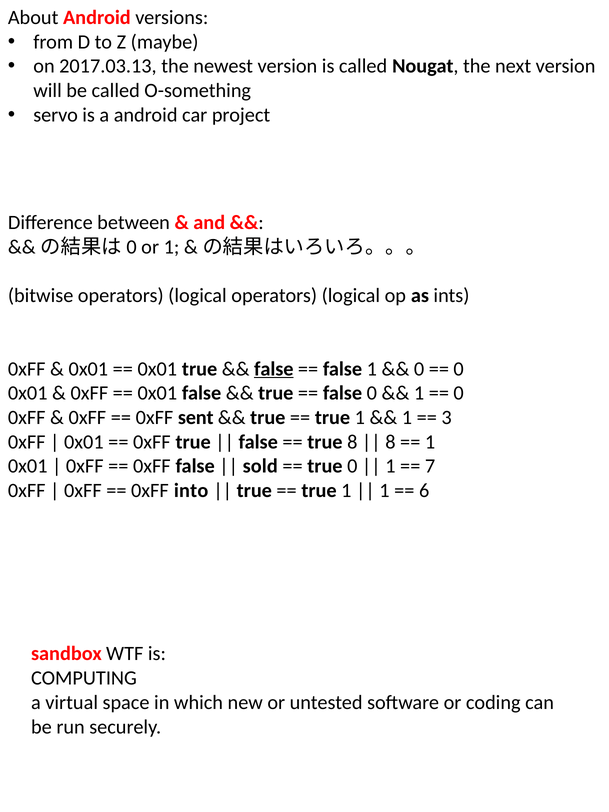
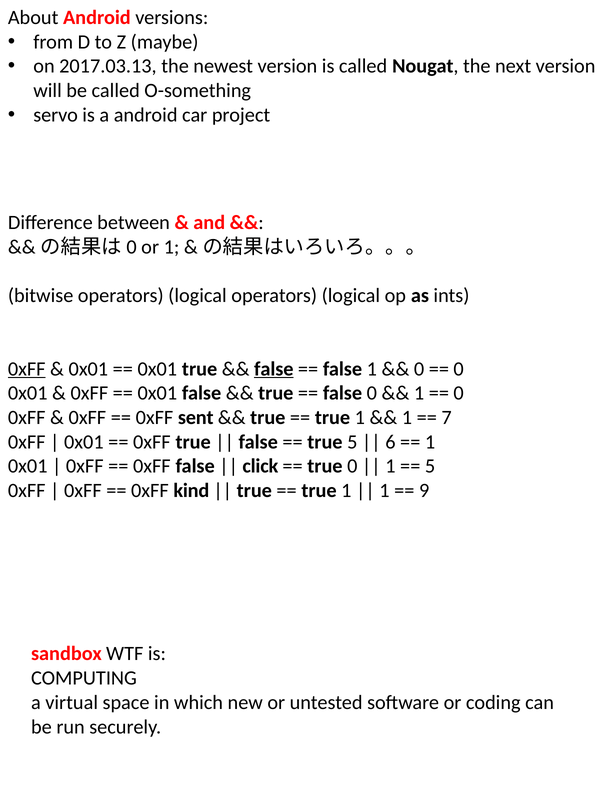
0xFF at (27, 369) underline: none -> present
3: 3 -> 7
true 8: 8 -> 5
8 at (390, 442): 8 -> 6
sold: sold -> click
7 at (430, 466): 7 -> 5
into: into -> kind
6: 6 -> 9
